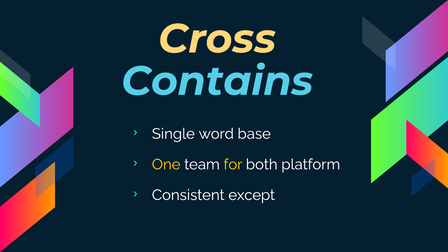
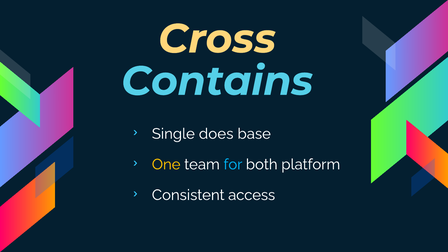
word: word -> does
for colour: yellow -> light blue
except: except -> access
